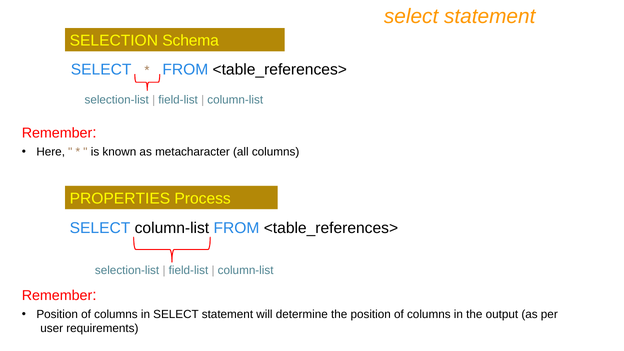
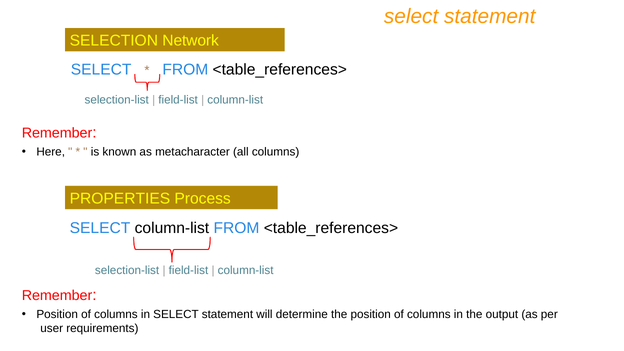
Schema: Schema -> Network
